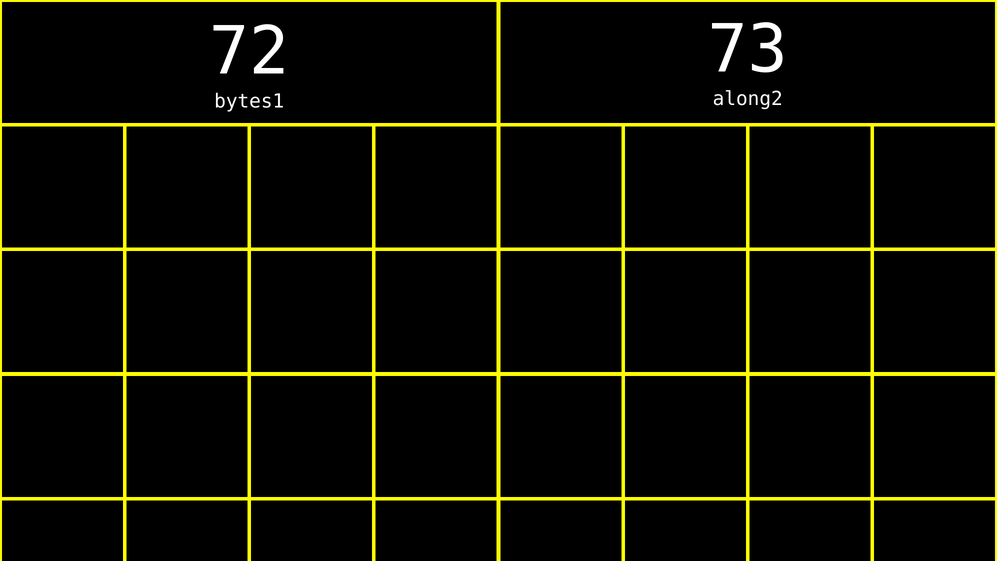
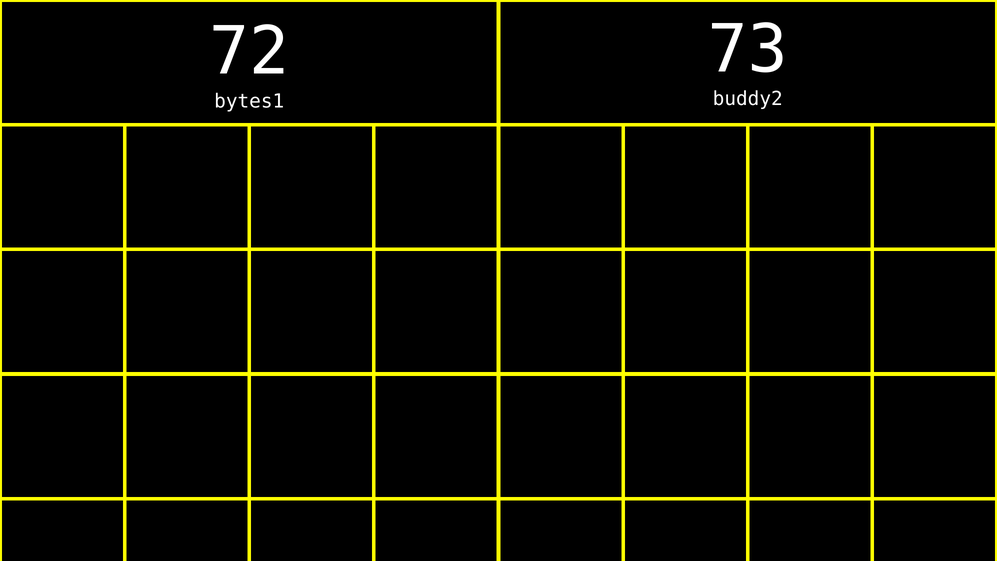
along2: along2 -> buddy2
